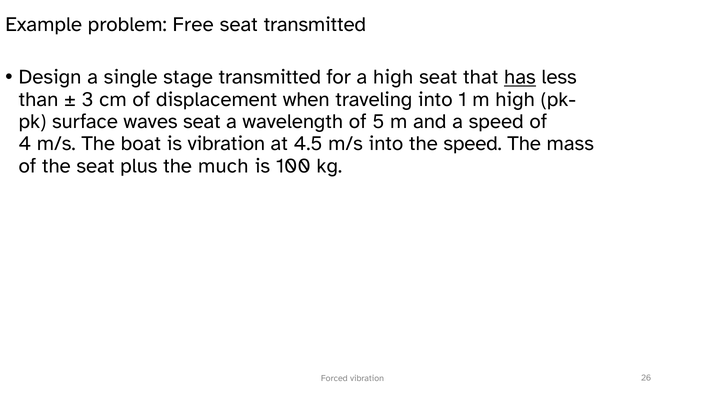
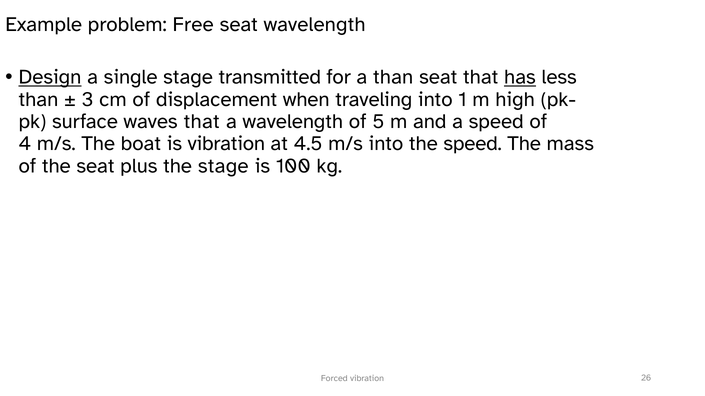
seat transmitted: transmitted -> wavelength
Design underline: none -> present
a high: high -> than
waves seat: seat -> that
the much: much -> stage
